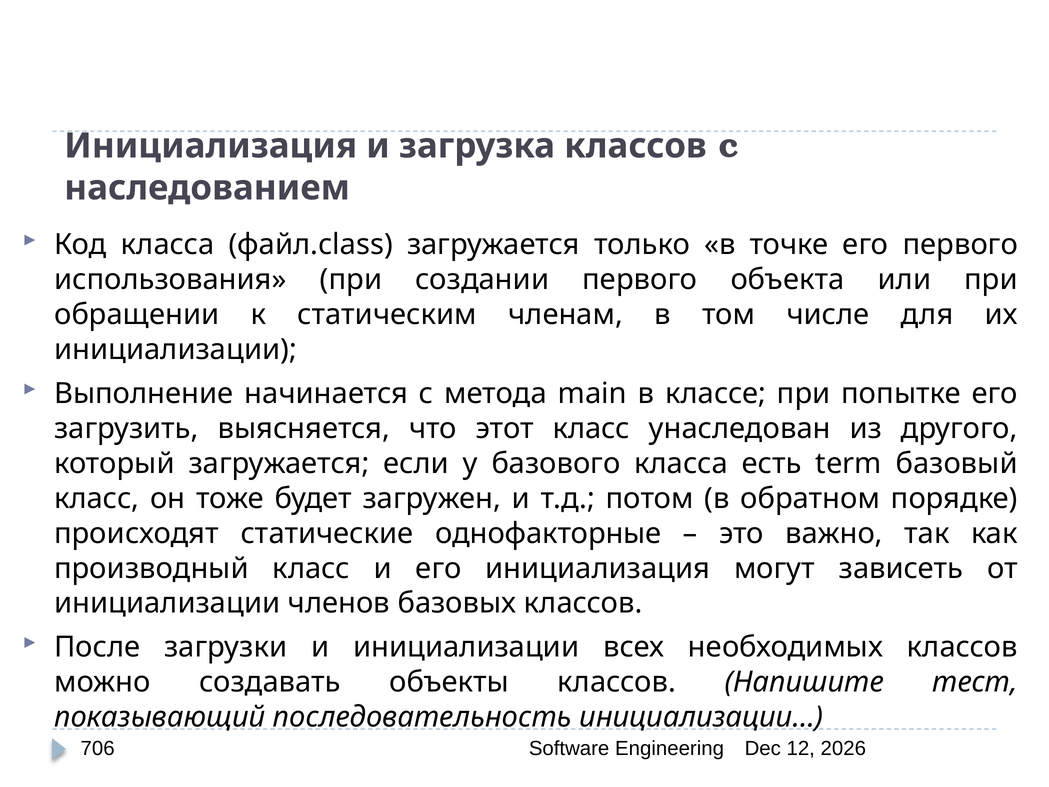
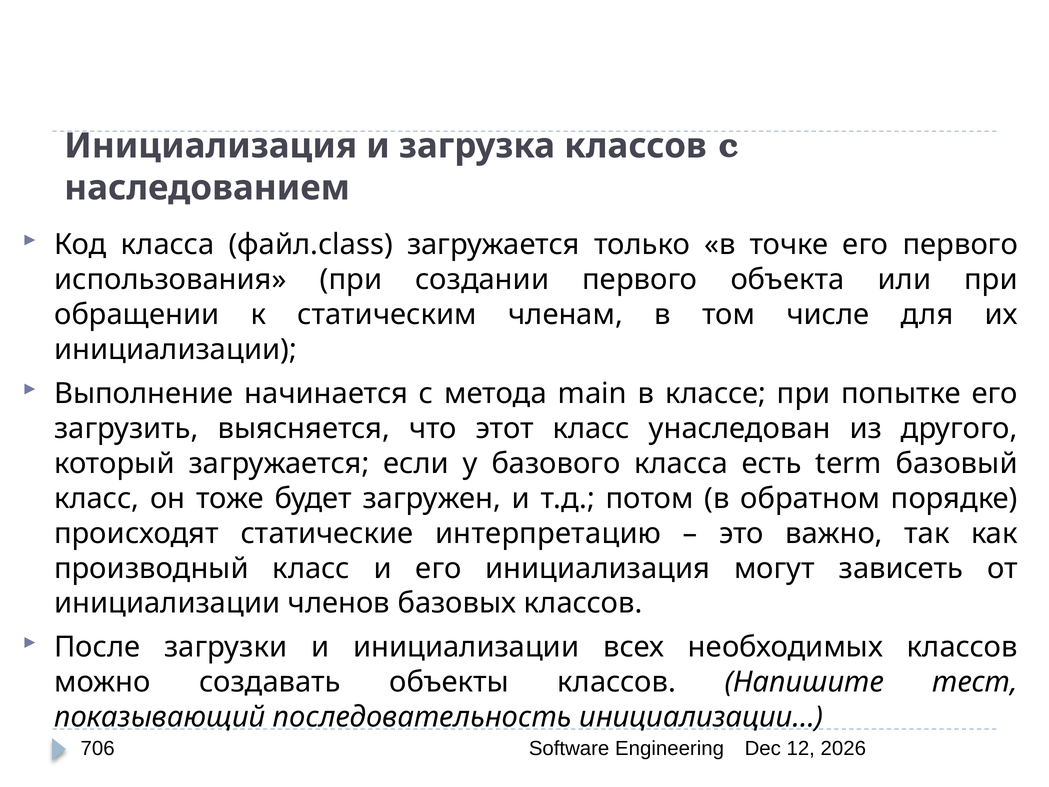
однофакторные: однофакторные -> интерпретацию
